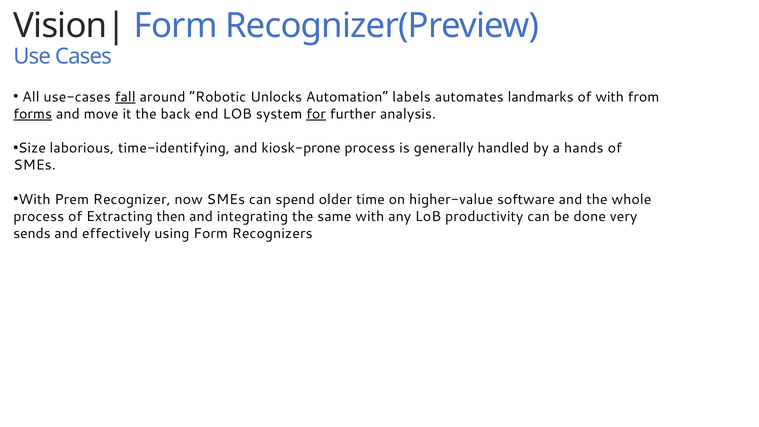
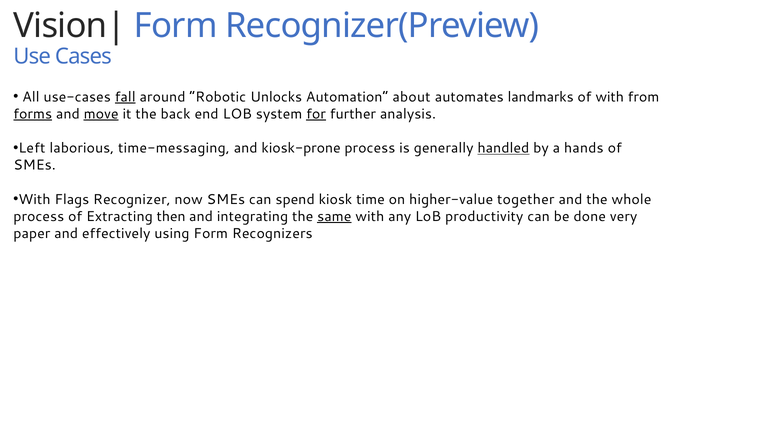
labels: labels -> about
move underline: none -> present
Size: Size -> Left
time-identifying: time-identifying -> time-messaging
handled underline: none -> present
Prem: Prem -> Flags
older: older -> kiosk
software: software -> together
same underline: none -> present
sends: sends -> paper
